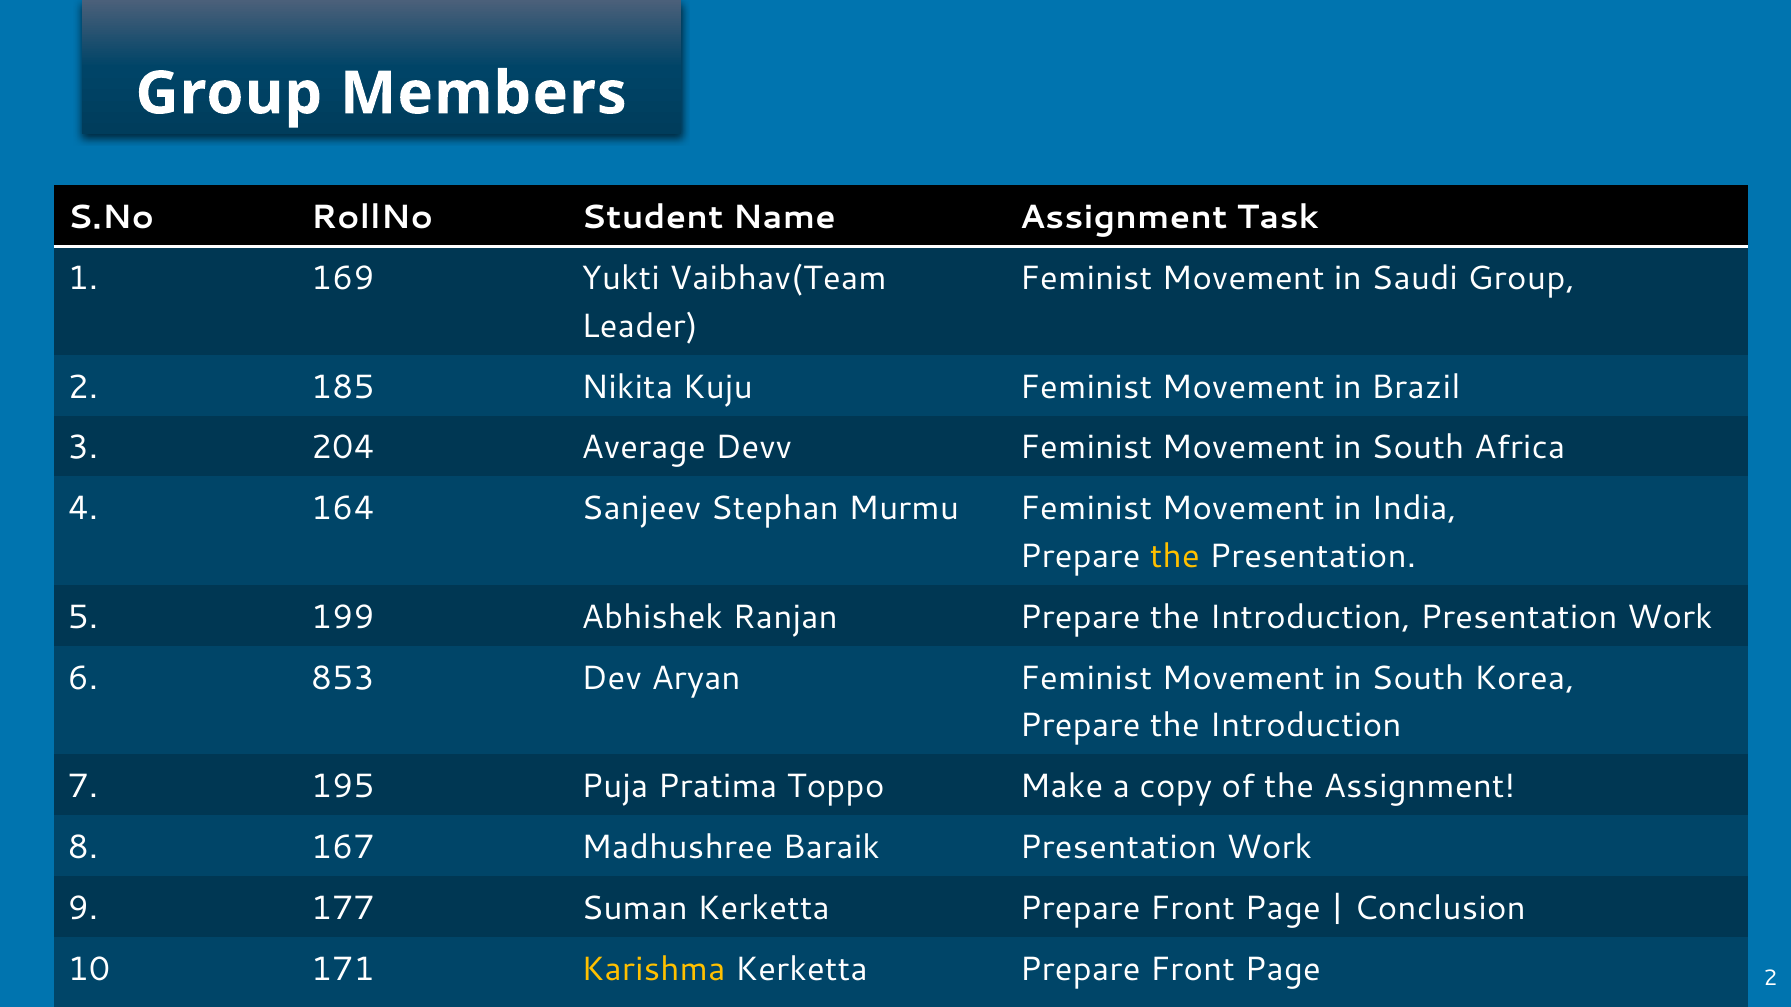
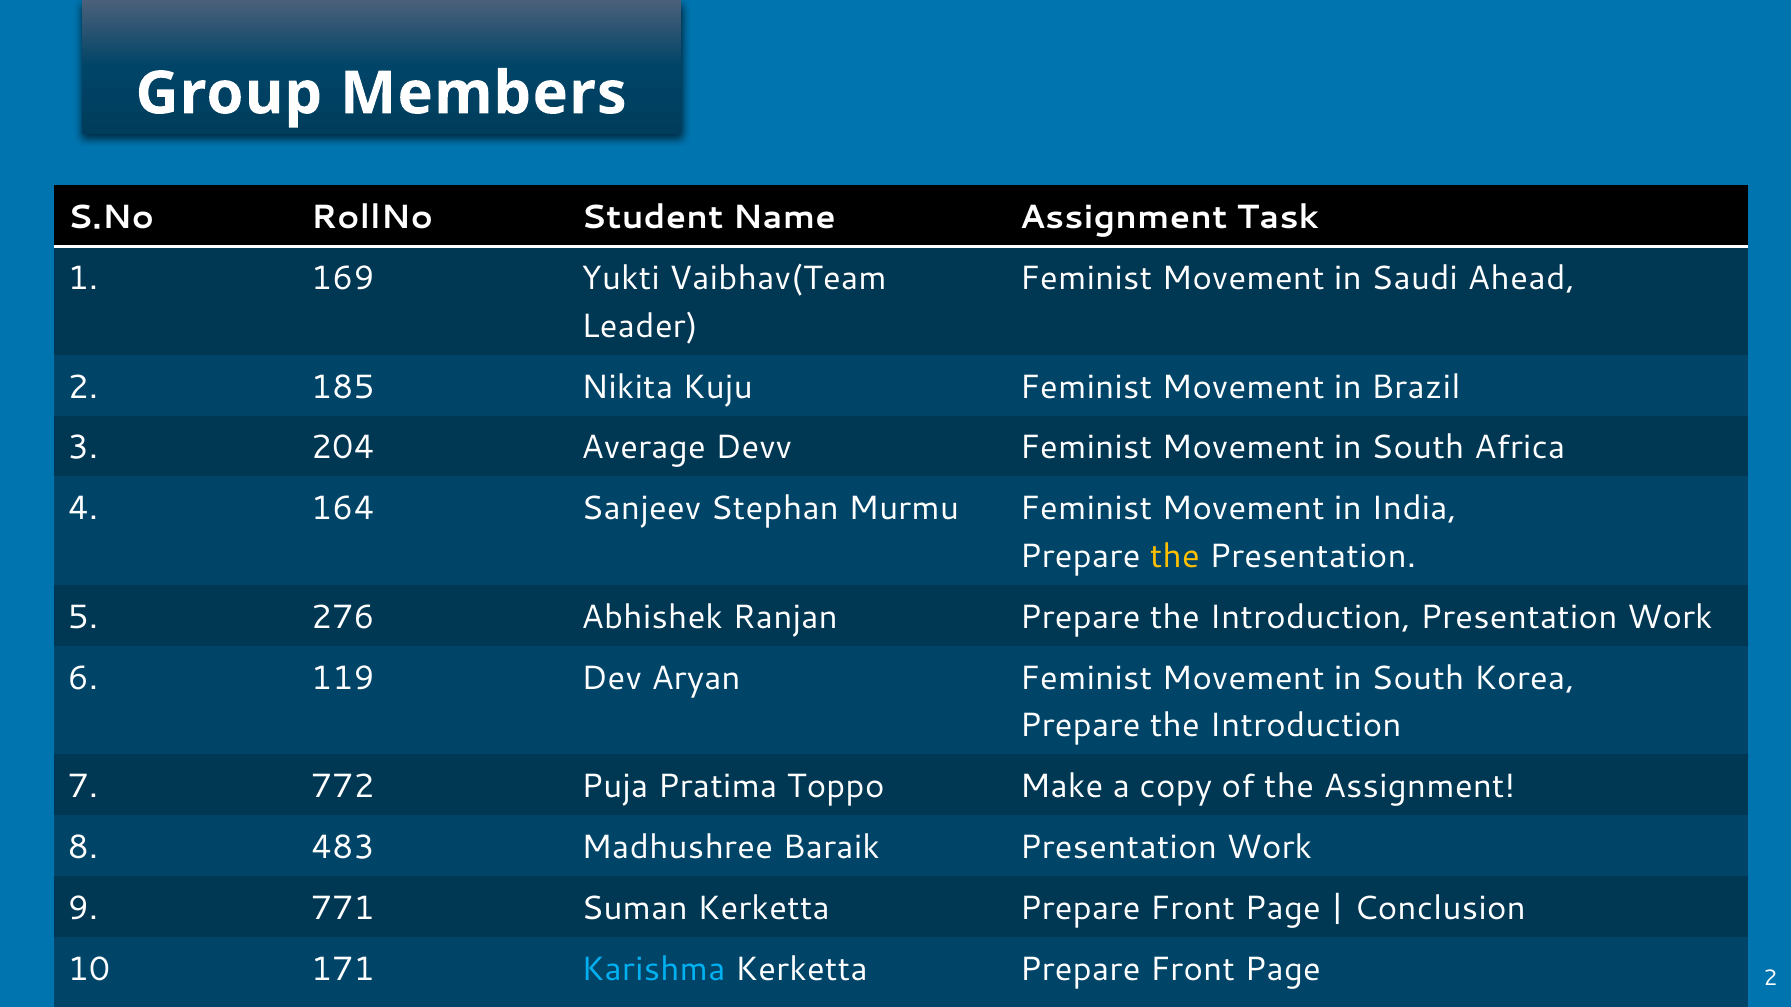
Saudi Group: Group -> Ahead
199: 199 -> 276
853: 853 -> 119
195: 195 -> 772
167: 167 -> 483
177: 177 -> 771
Karishma colour: yellow -> light blue
